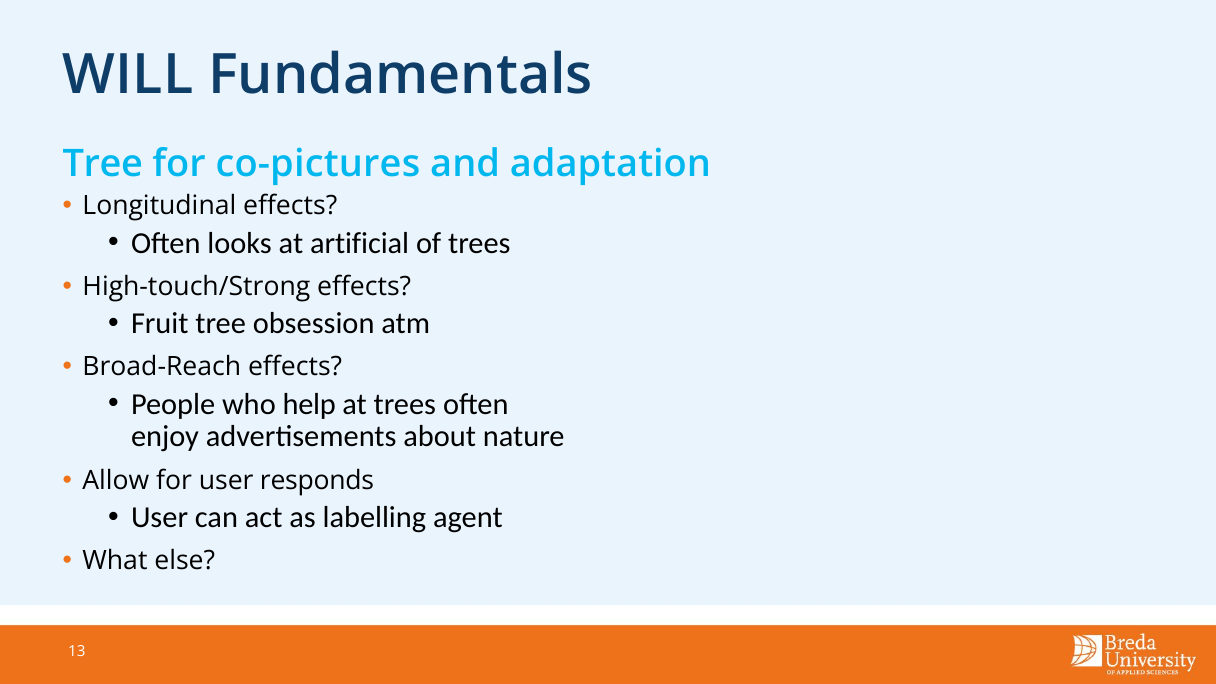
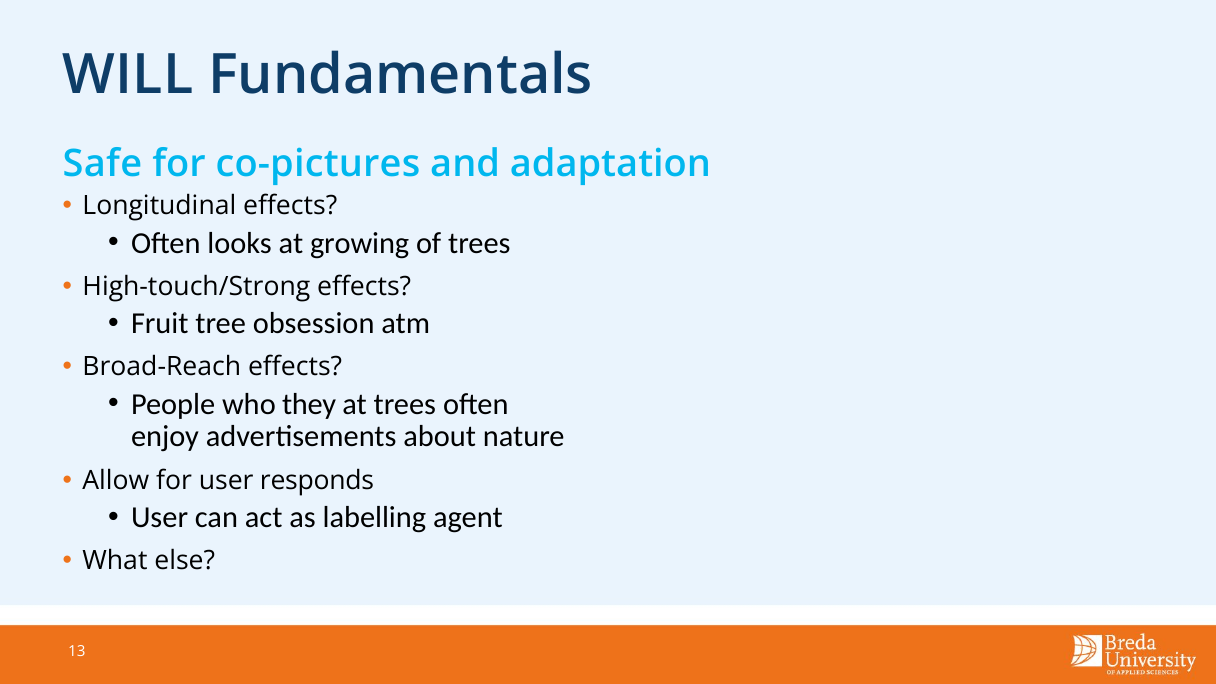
Tree at (103, 164): Tree -> Safe
artificial: artificial -> growing
help: help -> they
